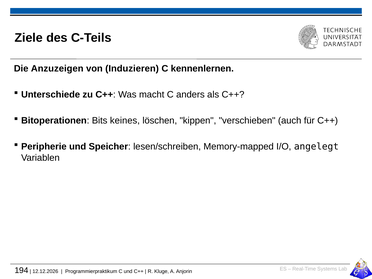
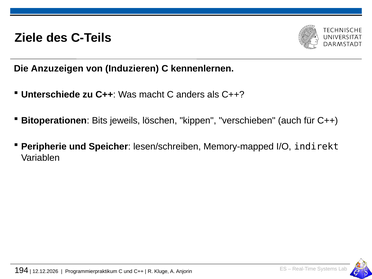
keines: keines -> jeweils
angelegt: angelegt -> indirekt
